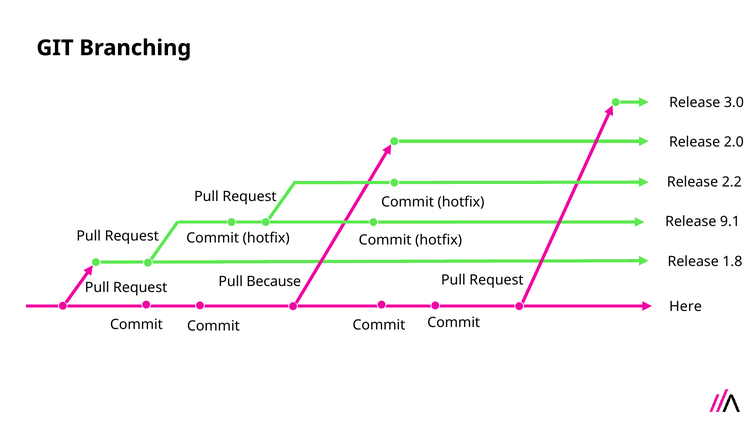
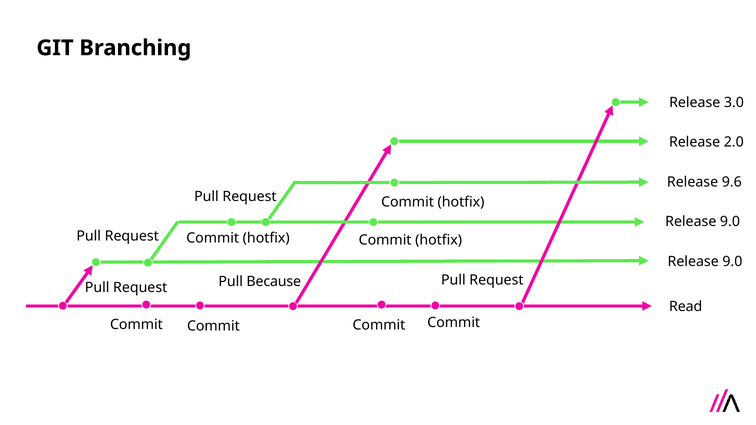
2.2: 2.2 -> 9.6
9.1 at (730, 222): 9.1 -> 9.0
1.8 at (732, 262): 1.8 -> 9.0
Here: Here -> Read
